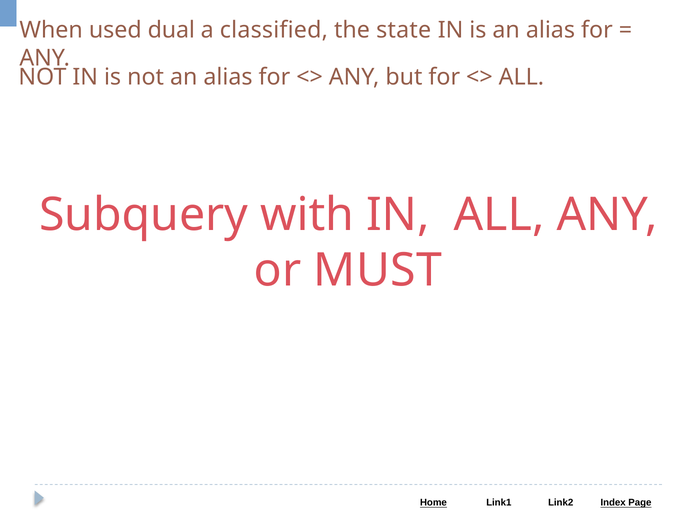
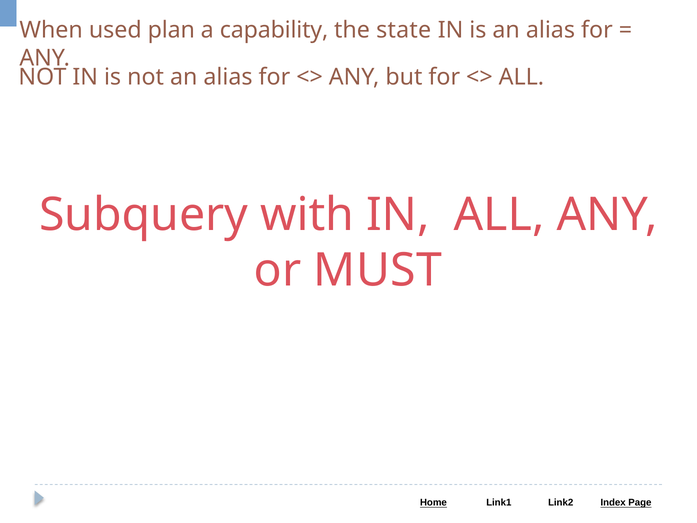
dual: dual -> plan
classified: classified -> capability
